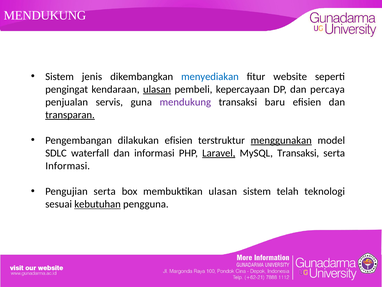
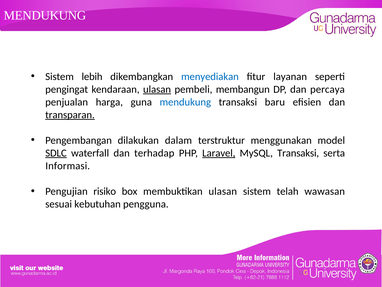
jenis: jenis -> lebih
website: website -> layanan
kepercayaan: kepercayaan -> membangun
servis: servis -> harga
mendukung at (185, 102) colour: purple -> blue
dilakukan efisien: efisien -> dalam
menggunakan underline: present -> none
SDLC underline: none -> present
dan informasi: informasi -> terhadap
Pengujian serta: serta -> risiko
teknologi: teknologi -> wawasan
kebutuhan underline: present -> none
